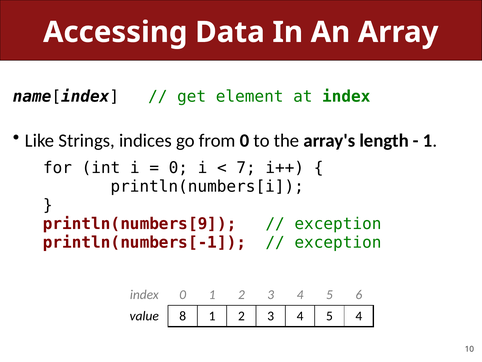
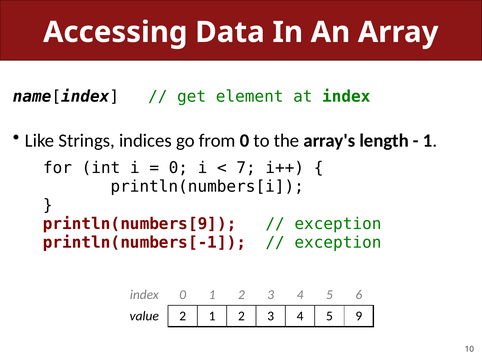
value 8: 8 -> 2
5 4: 4 -> 9
